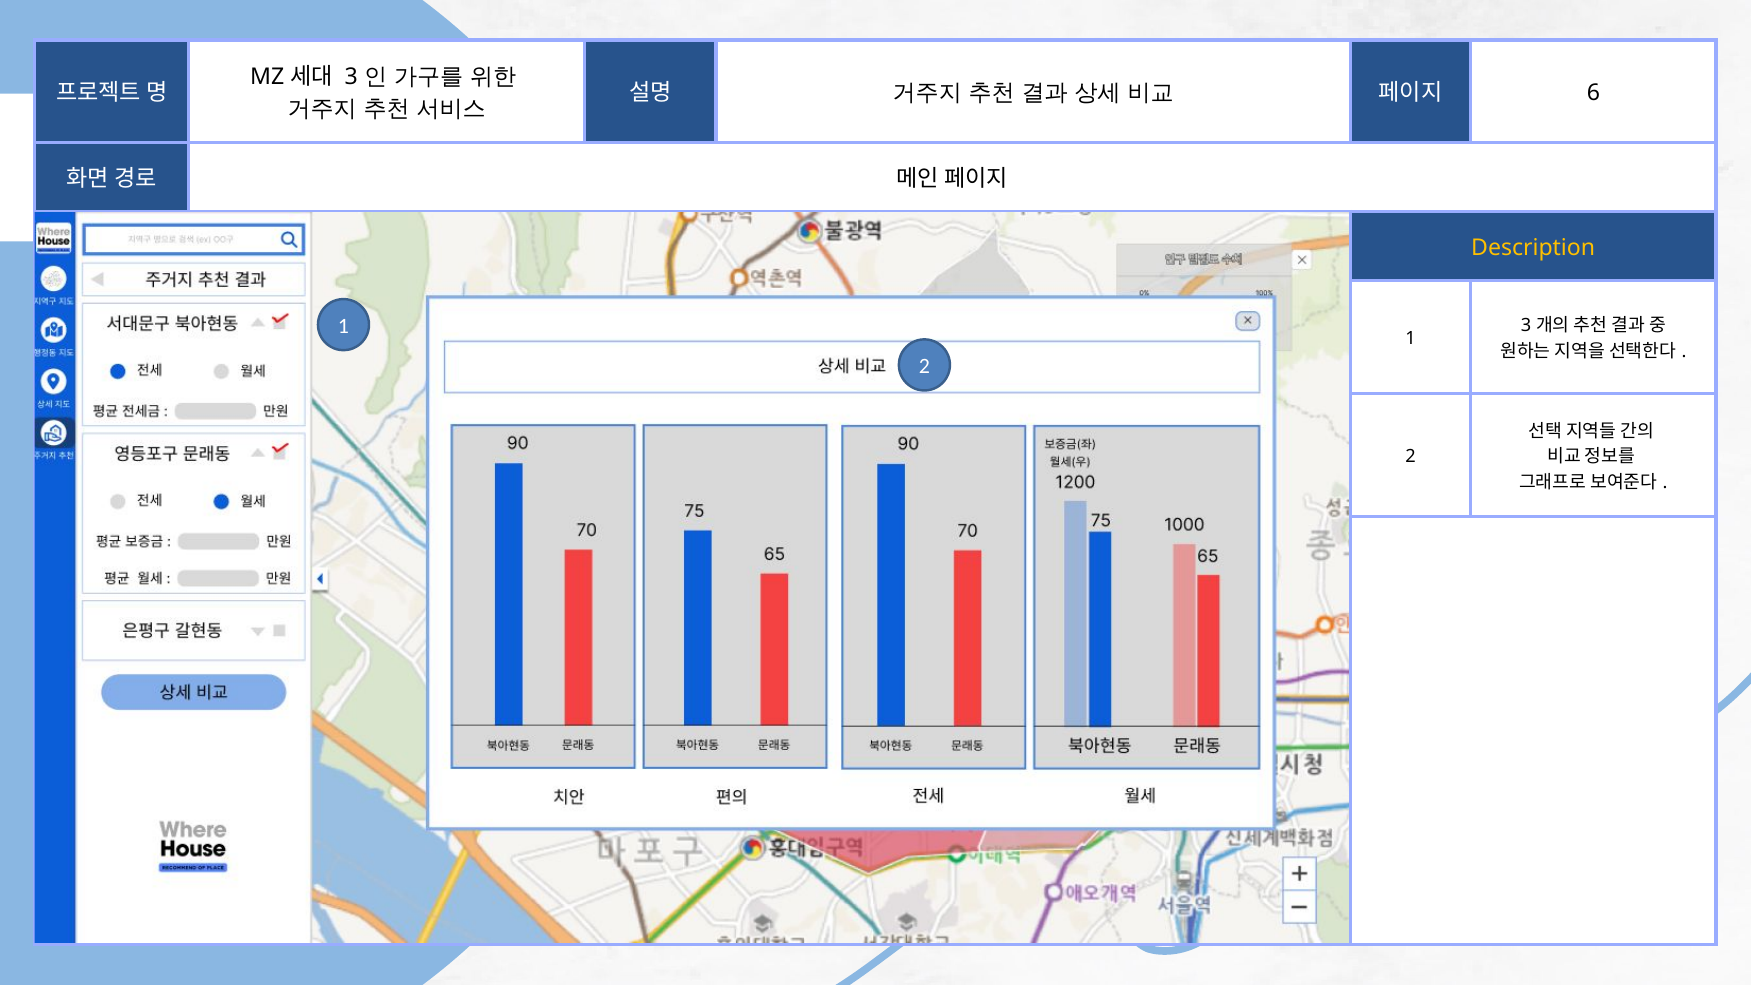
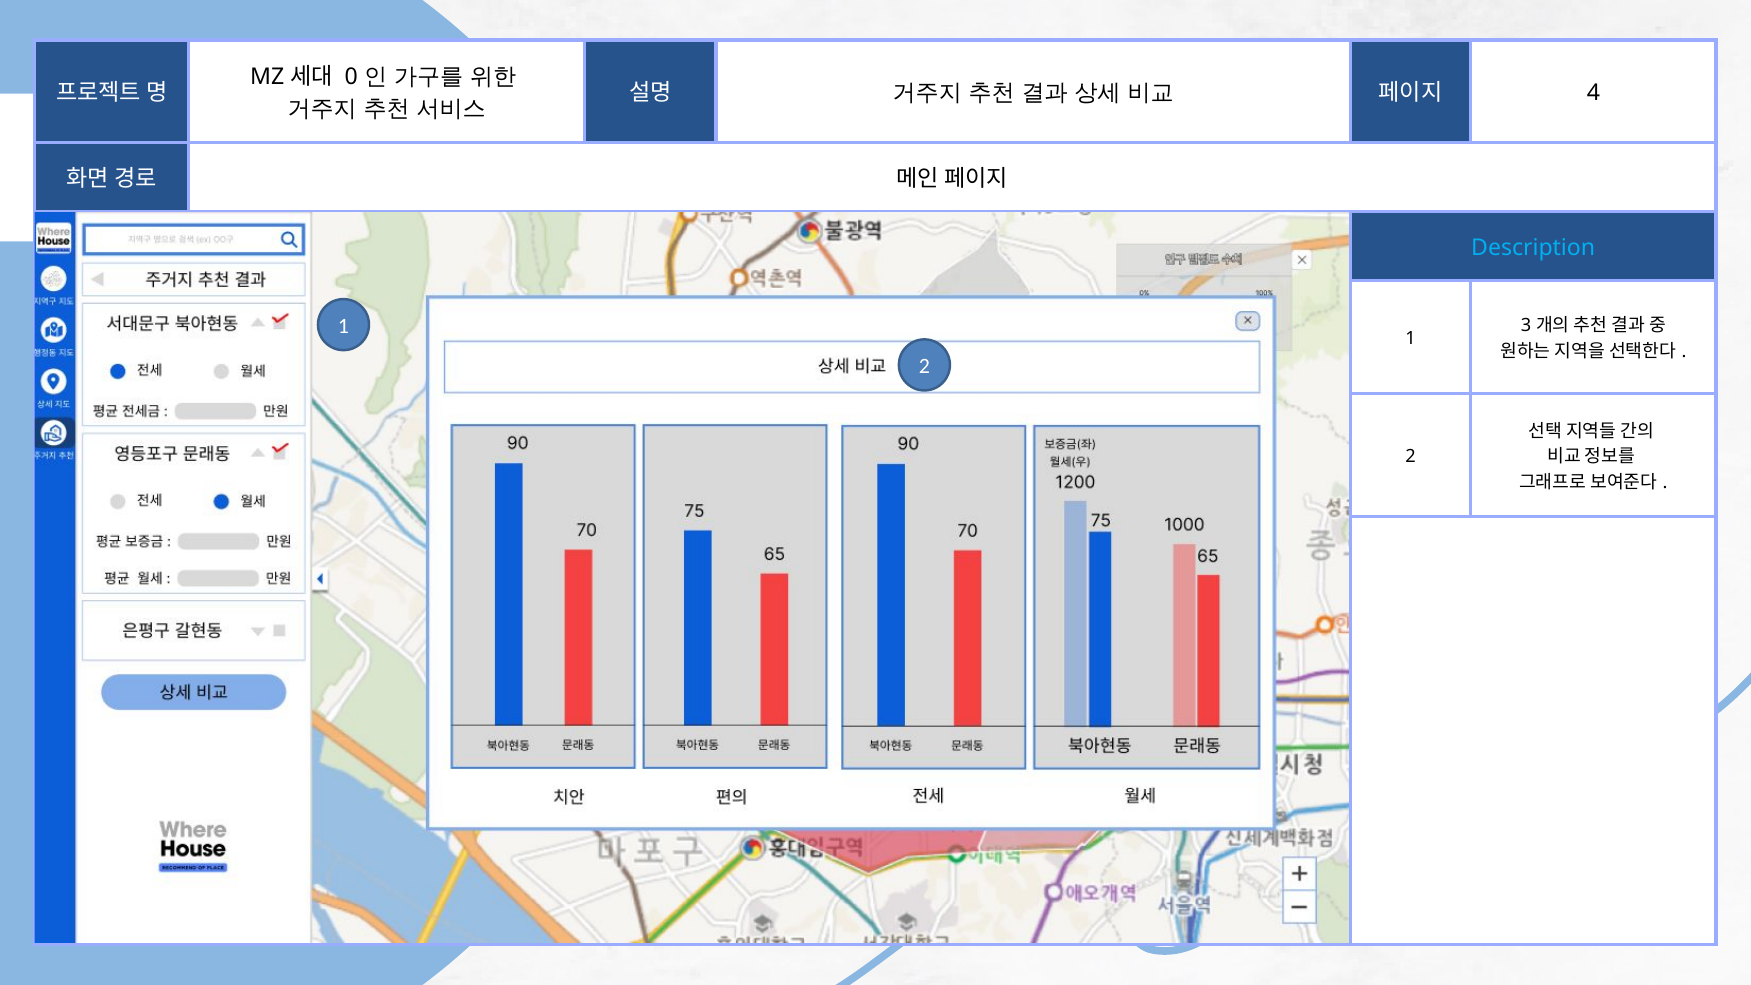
3 at (351, 77): 3 -> 0
6: 6 -> 4
Description colour: yellow -> light blue
